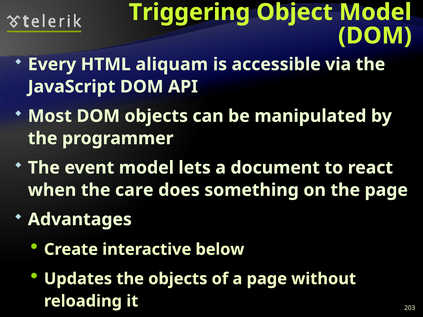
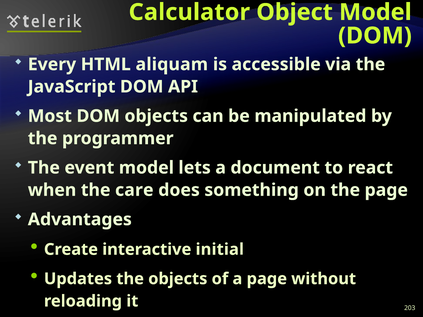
Triggering: Triggering -> Calculator
below: below -> initial
